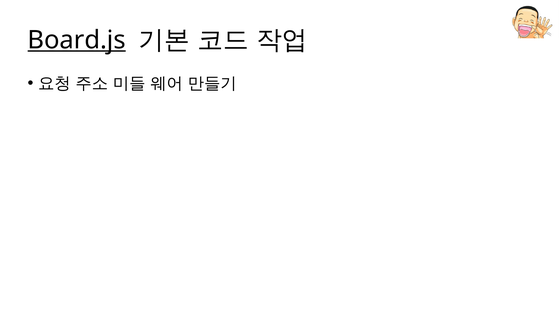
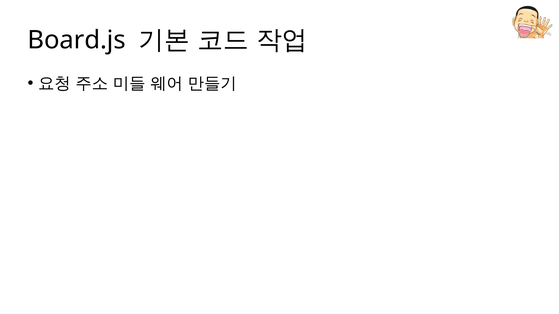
Board.js underline: present -> none
